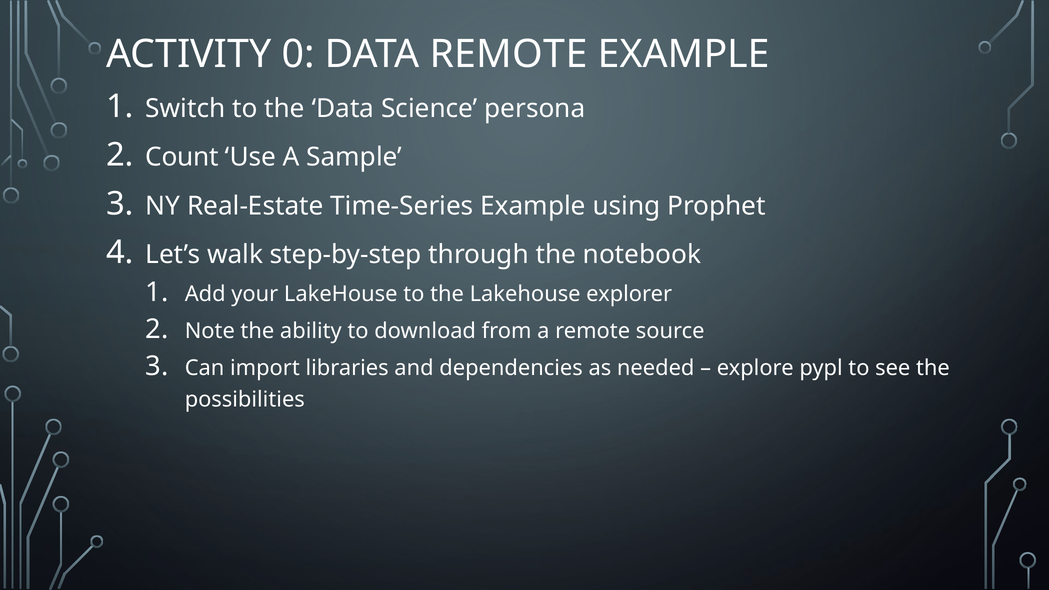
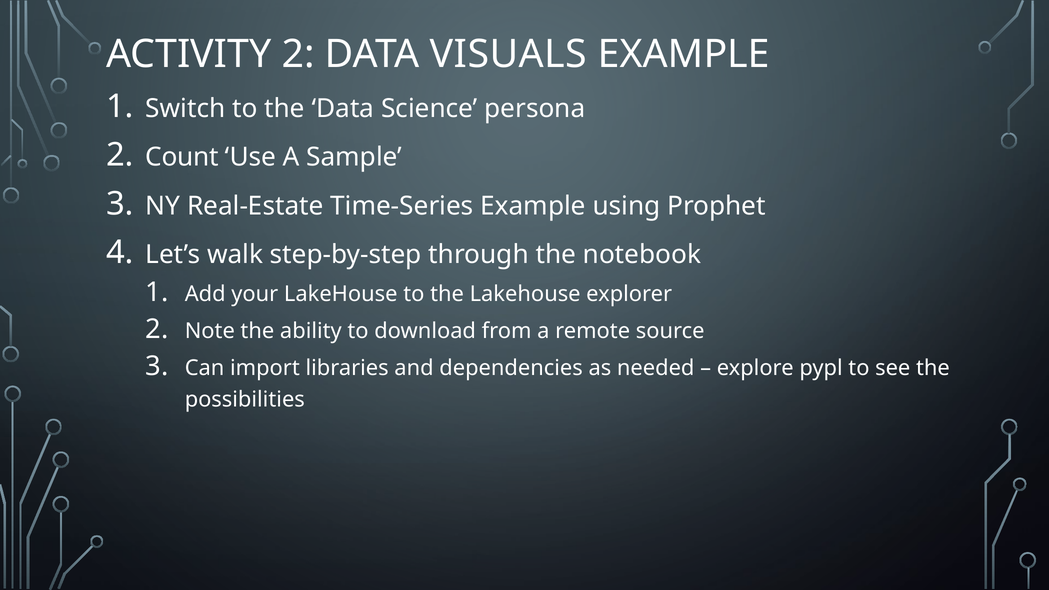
ACTIVITY 0: 0 -> 2
DATA REMOTE: REMOTE -> VISUALS
